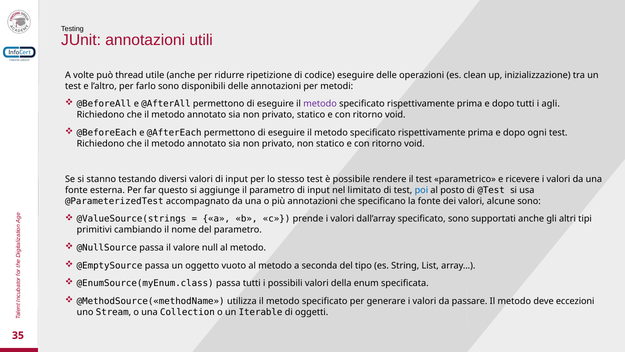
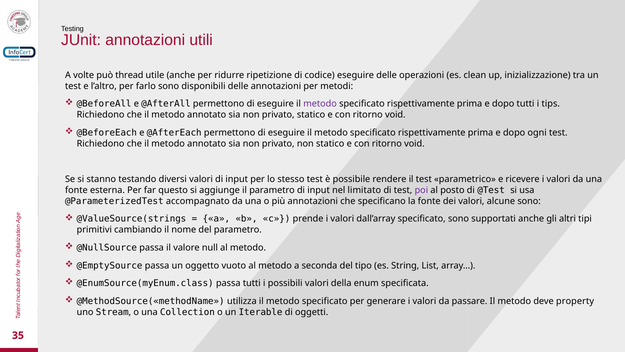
agli: agli -> tips
poi colour: blue -> purple
eccezioni: eccezioni -> property
